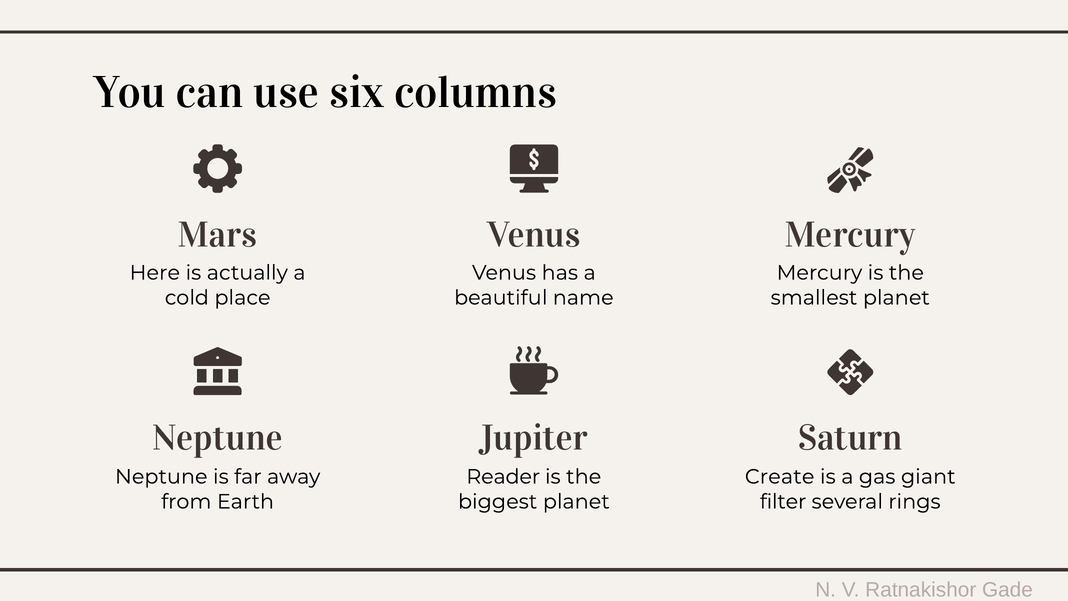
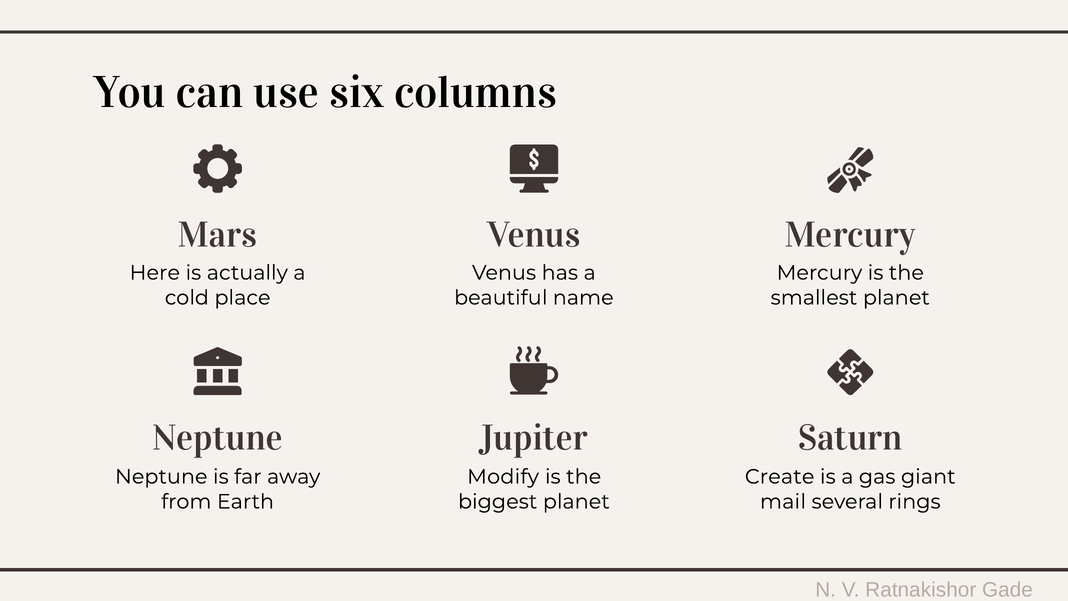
Reader: Reader -> Modify
filter: filter -> mail
